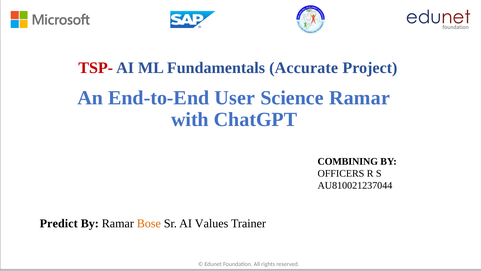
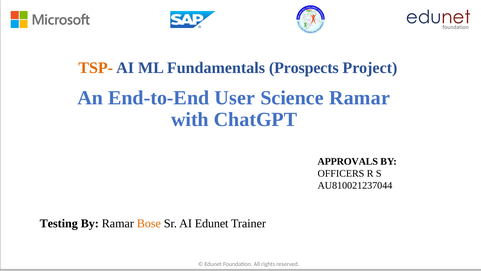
TSP- colour: red -> orange
Accurate: Accurate -> Prospects
COMBINING: COMBINING -> APPROVALS
Predict: Predict -> Testing
AI Values: Values -> Edunet
